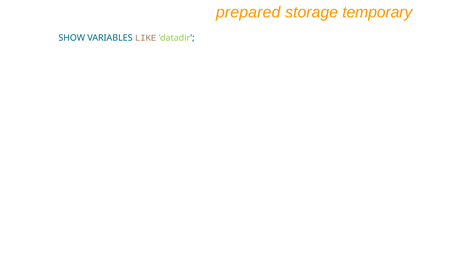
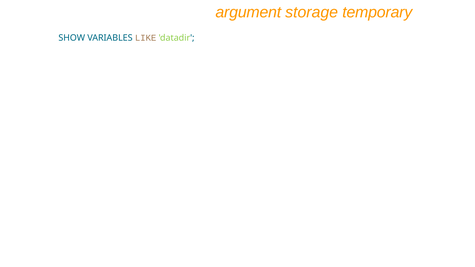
prepared: prepared -> argument
